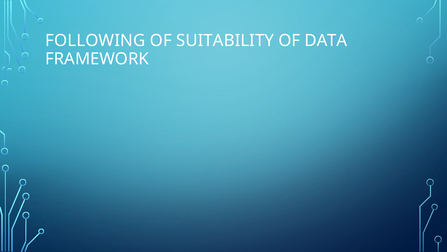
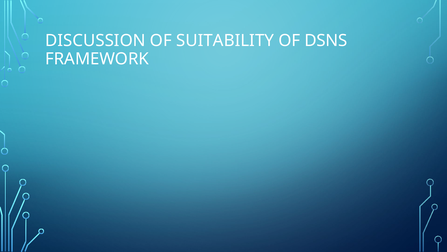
FOLLOWING: FOLLOWING -> DISCUSSION
DATA: DATA -> DSNS
